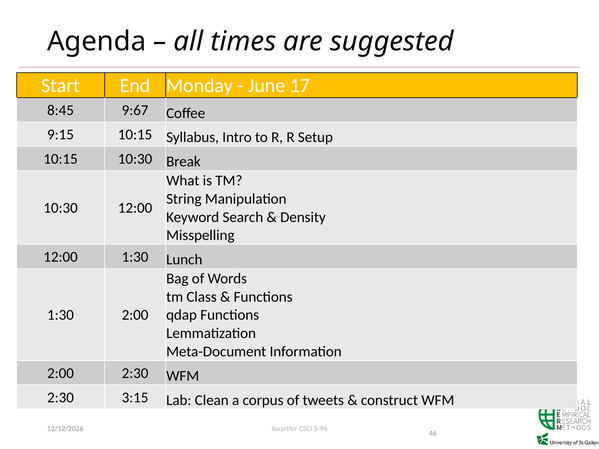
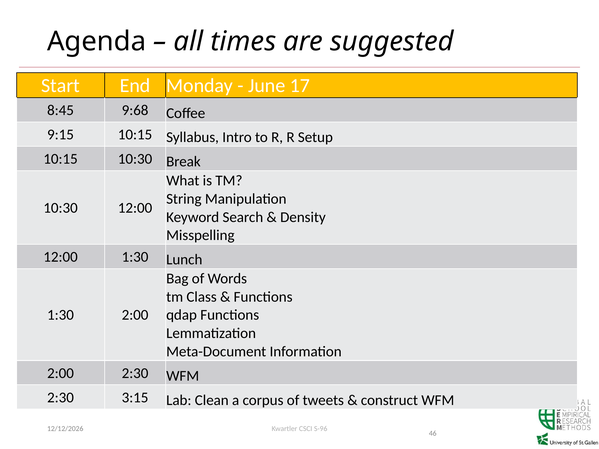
9:67: 9:67 -> 9:68
